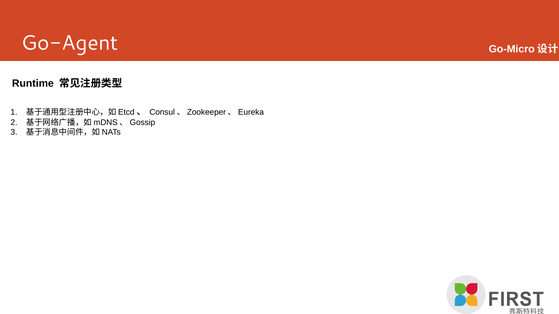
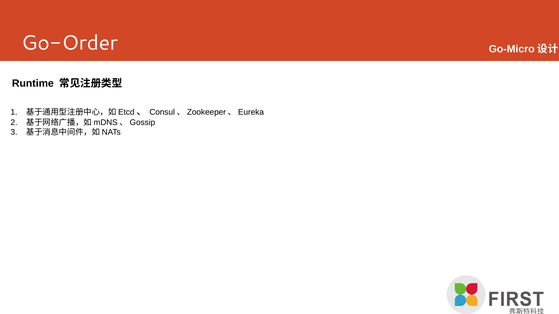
Go-Agent: Go-Agent -> Go-Order
